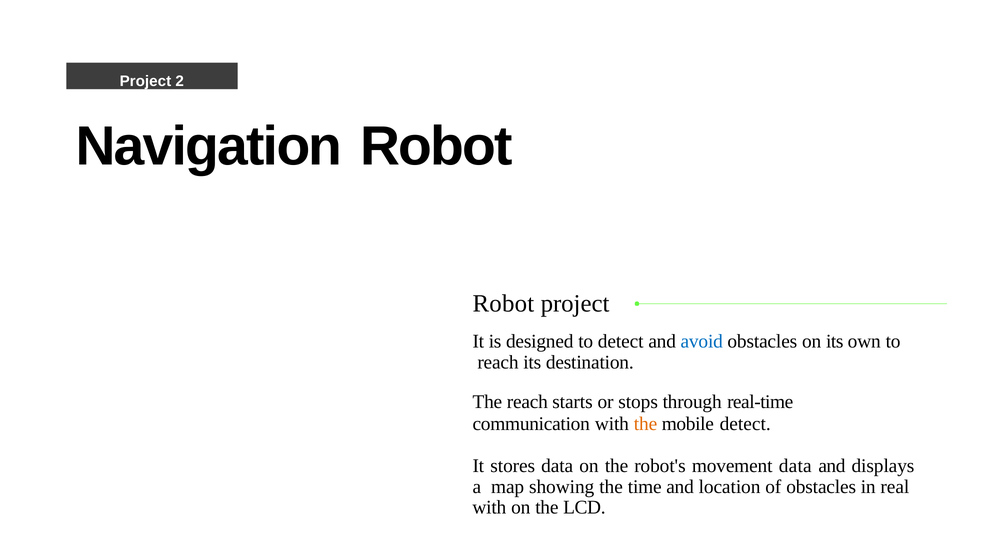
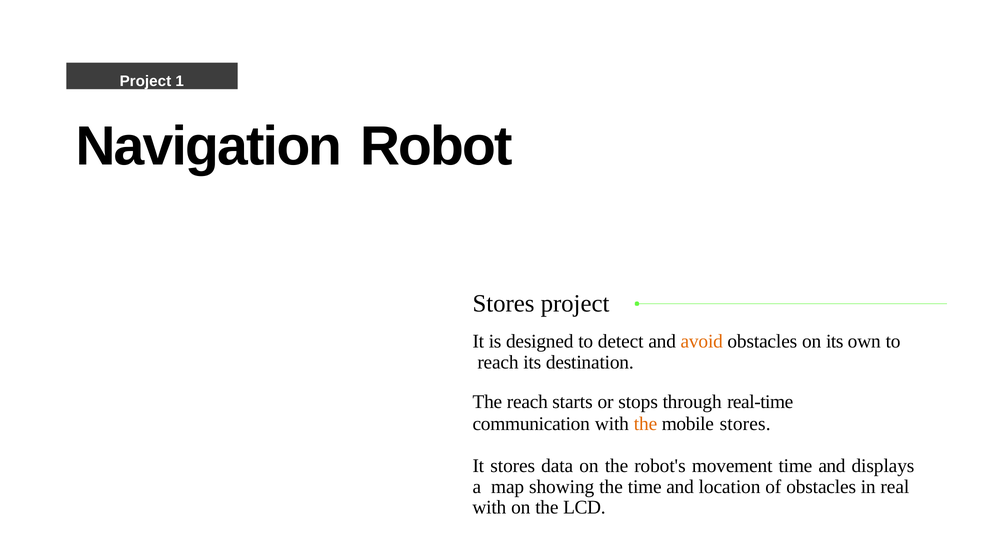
2: 2 -> 1
Robot at (503, 304): Robot -> Stores
avoid colour: blue -> orange
mobile detect: detect -> stores
movement data: data -> time
